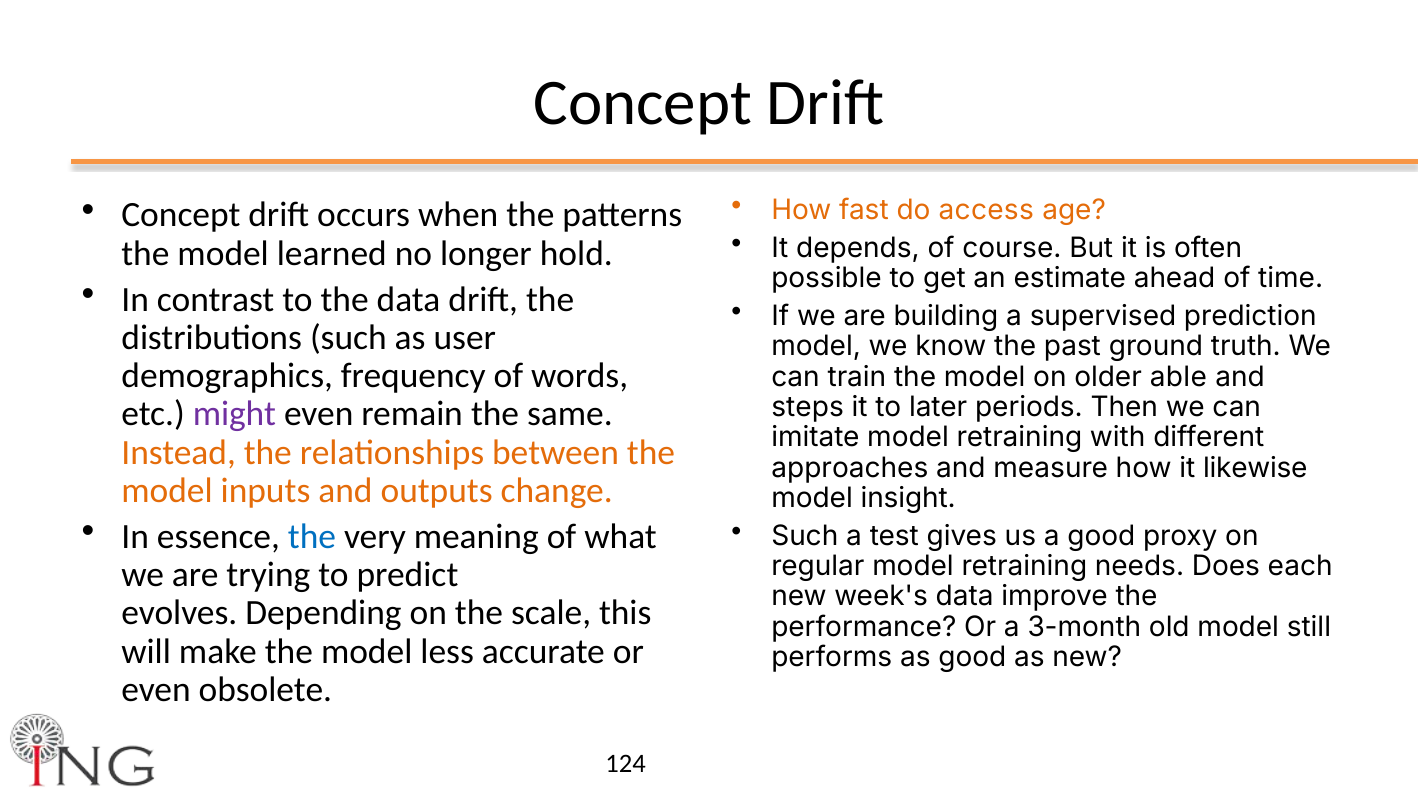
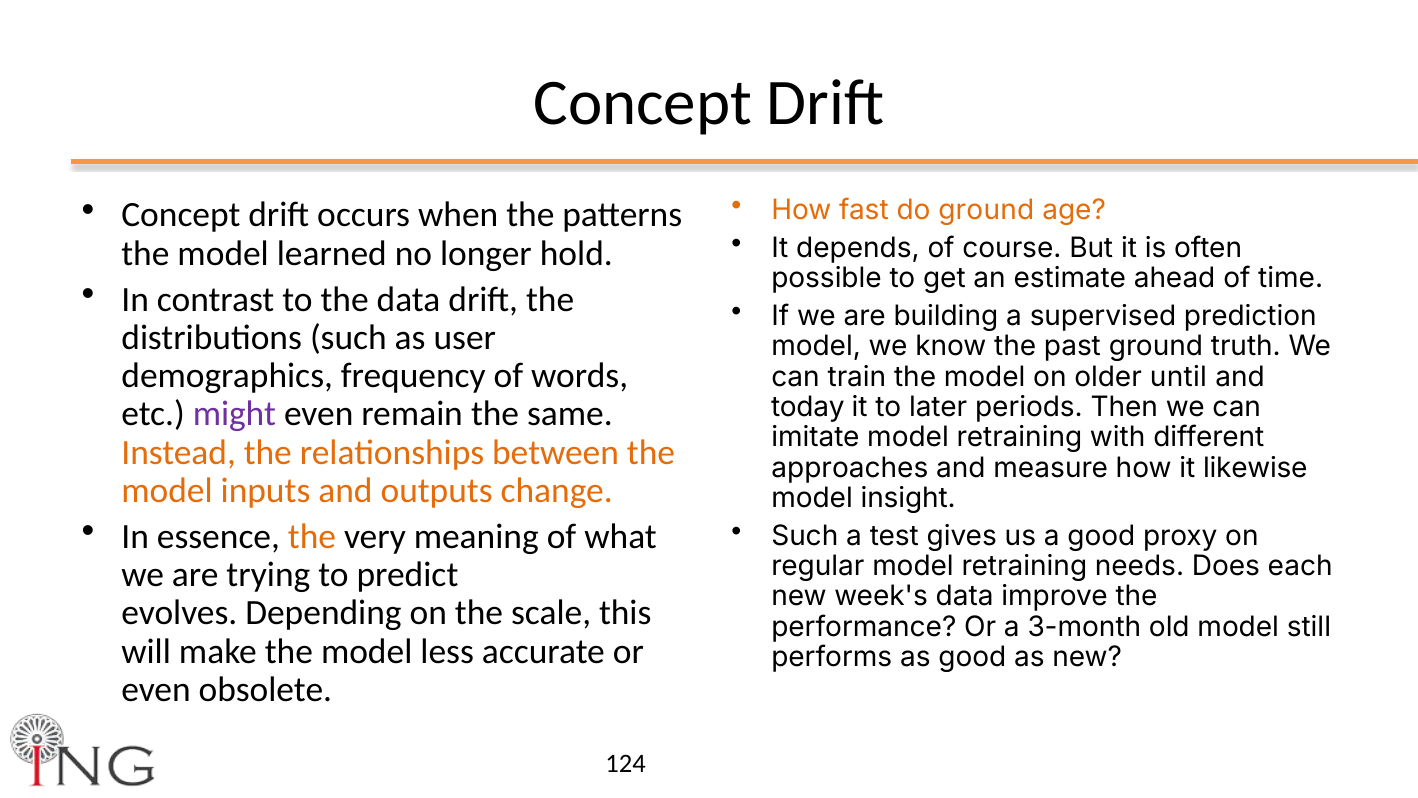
do access: access -> ground
able: able -> until
steps: steps -> today
the at (312, 536) colour: blue -> orange
